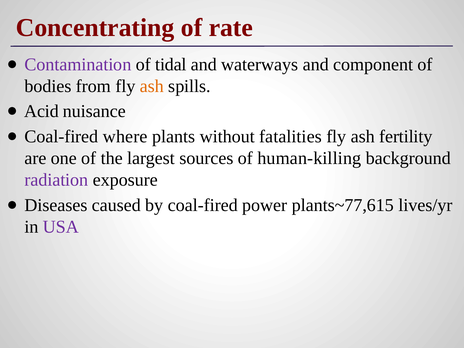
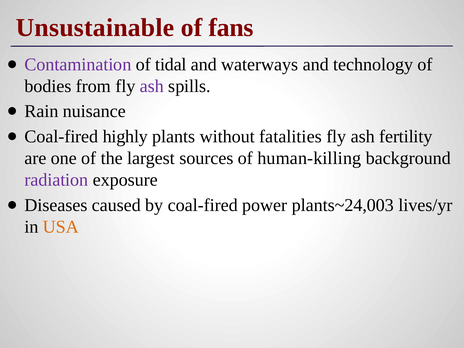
Concentrating: Concentrating -> Unsustainable
rate: rate -> fans
component: component -> technology
ash at (152, 86) colour: orange -> purple
Acid: Acid -> Rain
where: where -> highly
plants~77,615: plants~77,615 -> plants~24,003
USA colour: purple -> orange
